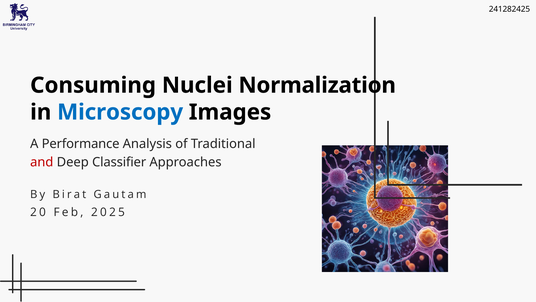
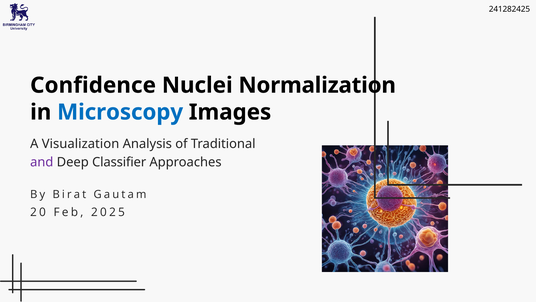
Consuming: Consuming -> Confidence
Performance: Performance -> Visualization
and colour: red -> purple
